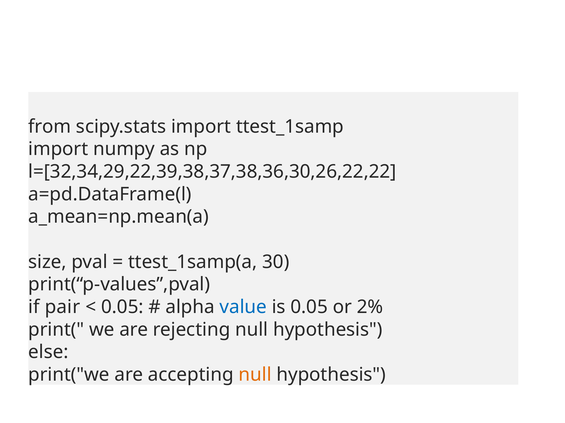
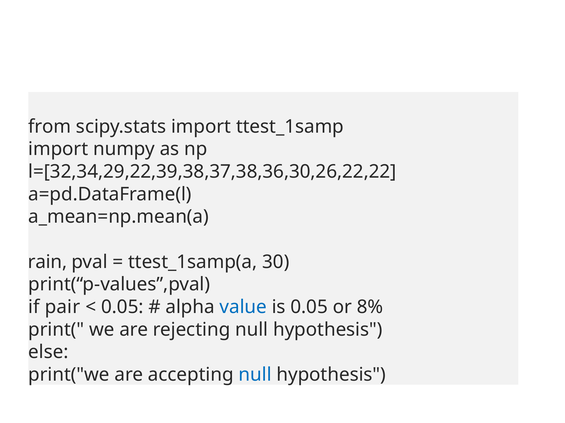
size: size -> rain
2%: 2% -> 8%
null at (255, 375) colour: orange -> blue
